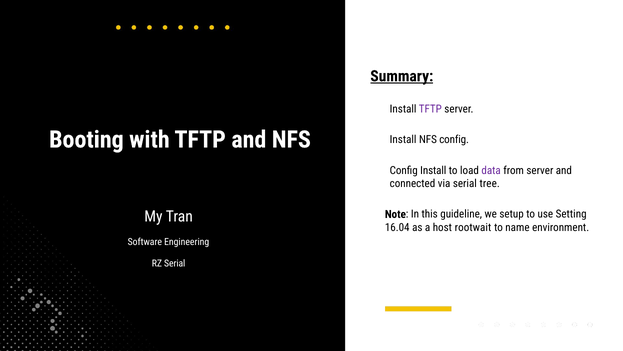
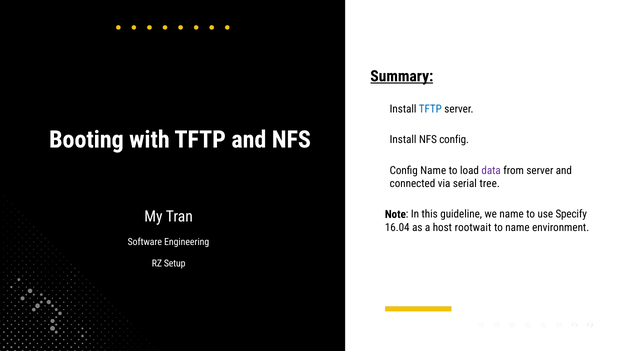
TFTP at (430, 109) colour: purple -> blue
Config Install: Install -> Name
we setup: setup -> name
Setting: Setting -> Specify
RZ Serial: Serial -> Setup
